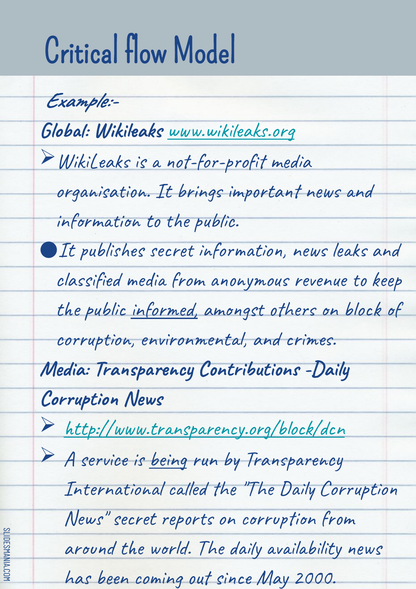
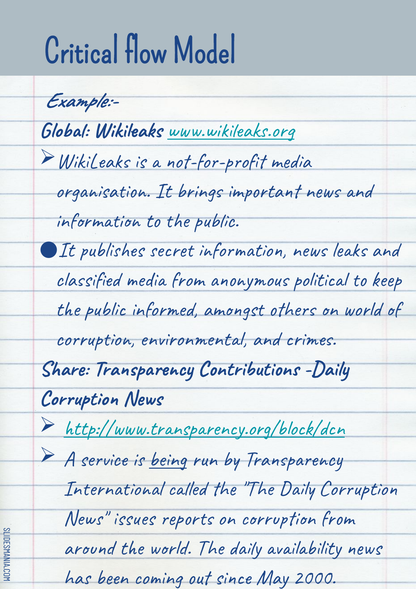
revenue: revenue -> political
informed underline: present -> none
on block: block -> world
Media at (64, 368): Media -> Share
News secret: secret -> issues
